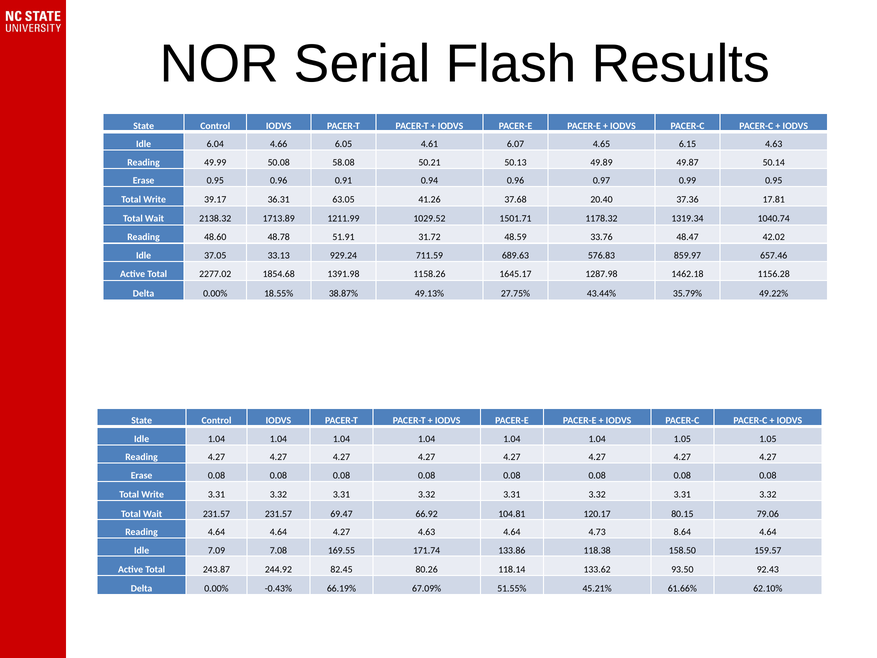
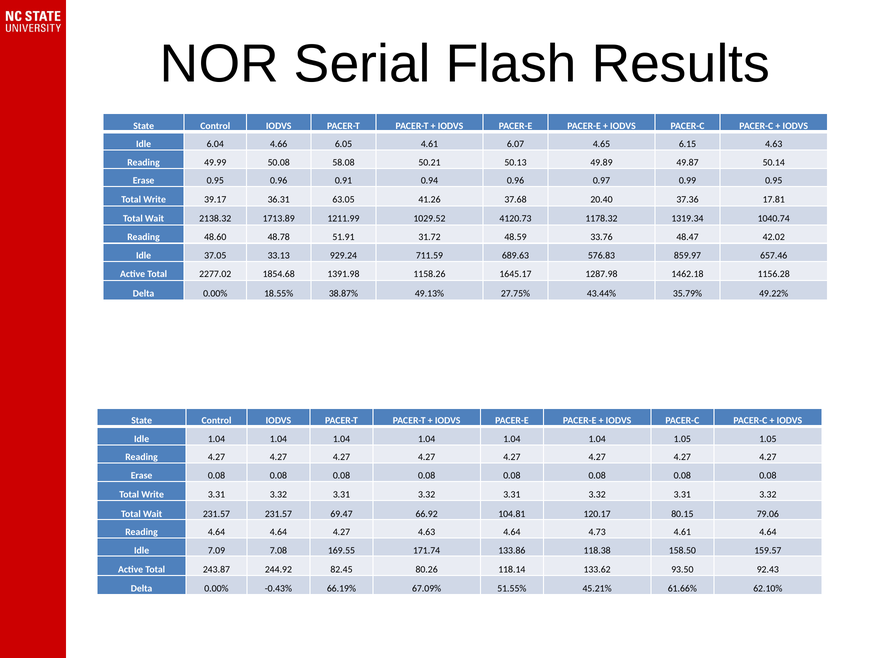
1501.71: 1501.71 -> 4120.73
4.73 8.64: 8.64 -> 4.61
